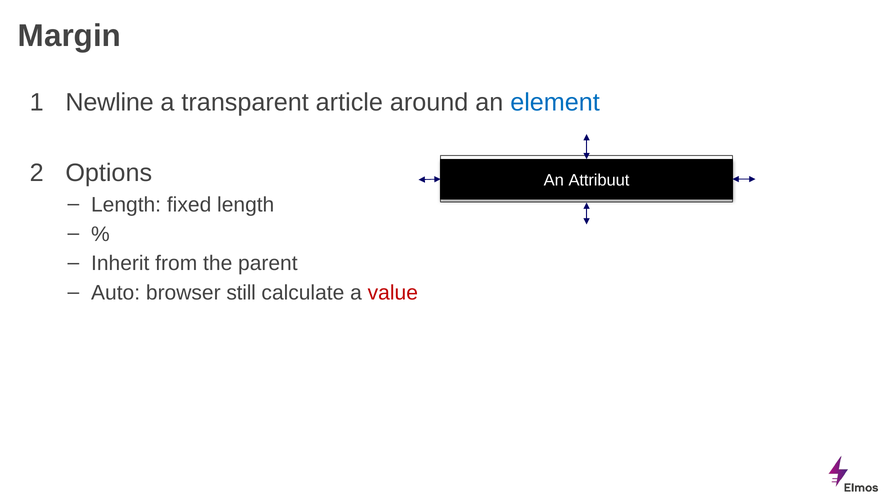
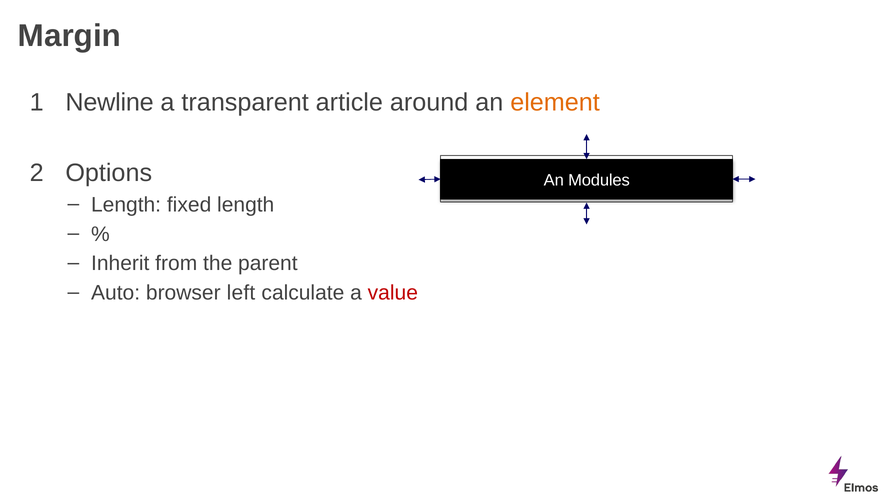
element colour: blue -> orange
Attribuut: Attribuut -> Modules
still: still -> left
